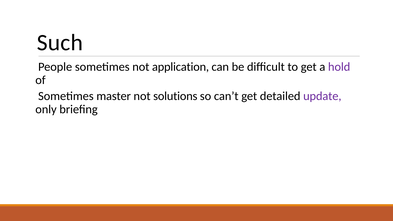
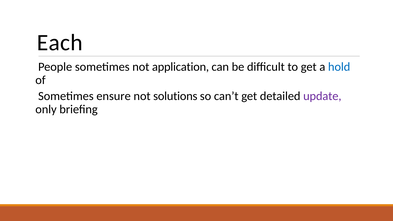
Such: Such -> Each
hold colour: purple -> blue
master: master -> ensure
